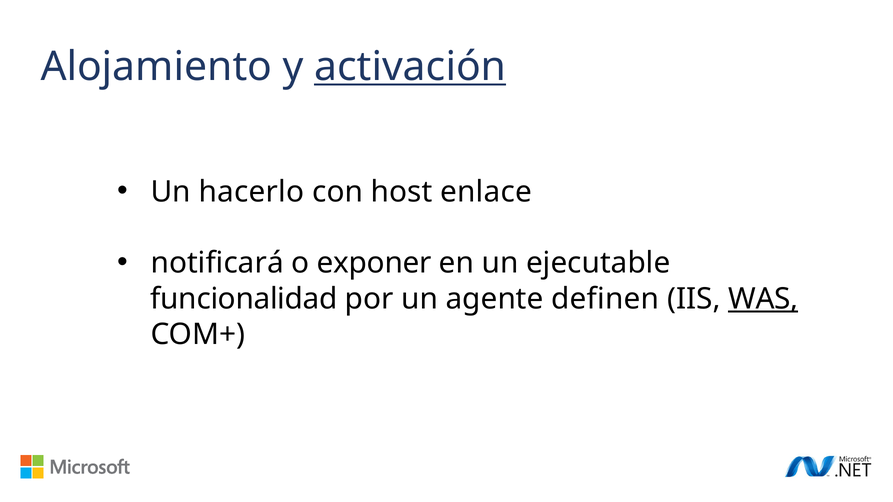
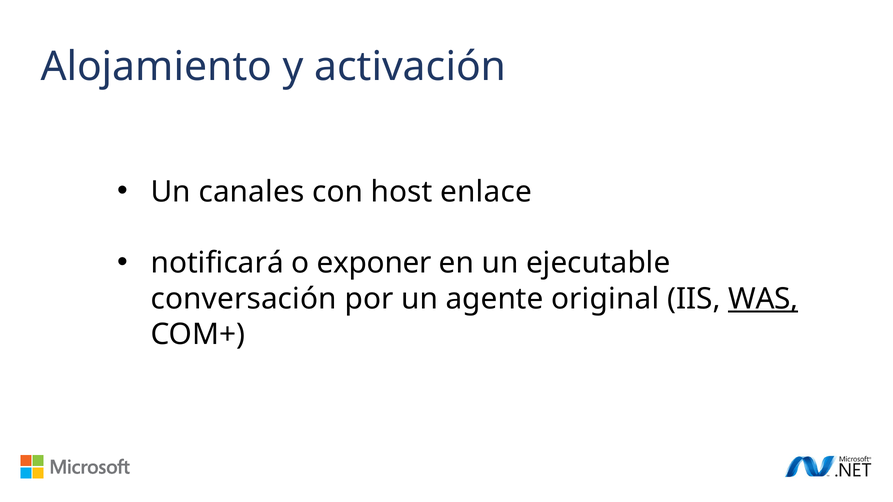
activación underline: present -> none
hacerlo: hacerlo -> canales
funcionalidad: funcionalidad -> conversación
definen: definen -> original
